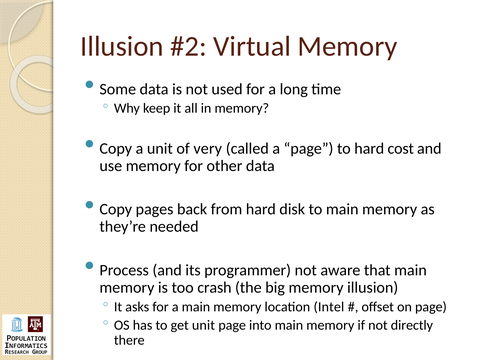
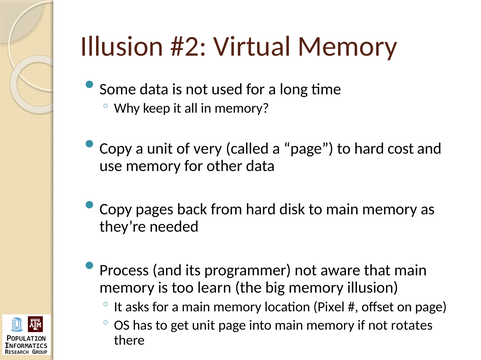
crash: crash -> learn
Intel: Intel -> Pixel
directly: directly -> rotates
